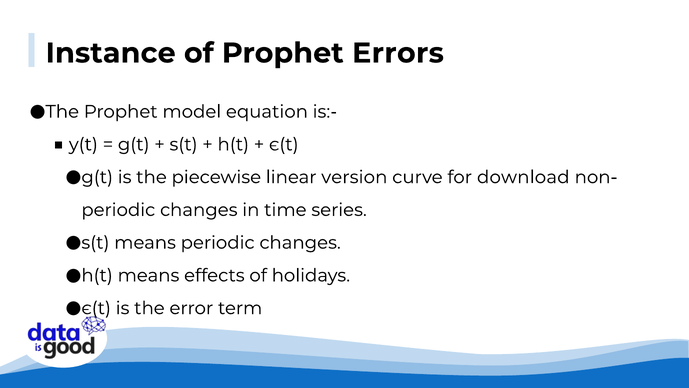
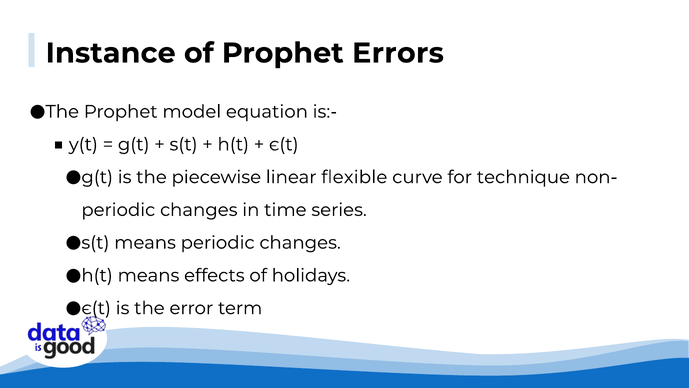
version: version -> flexible
download: download -> technique
